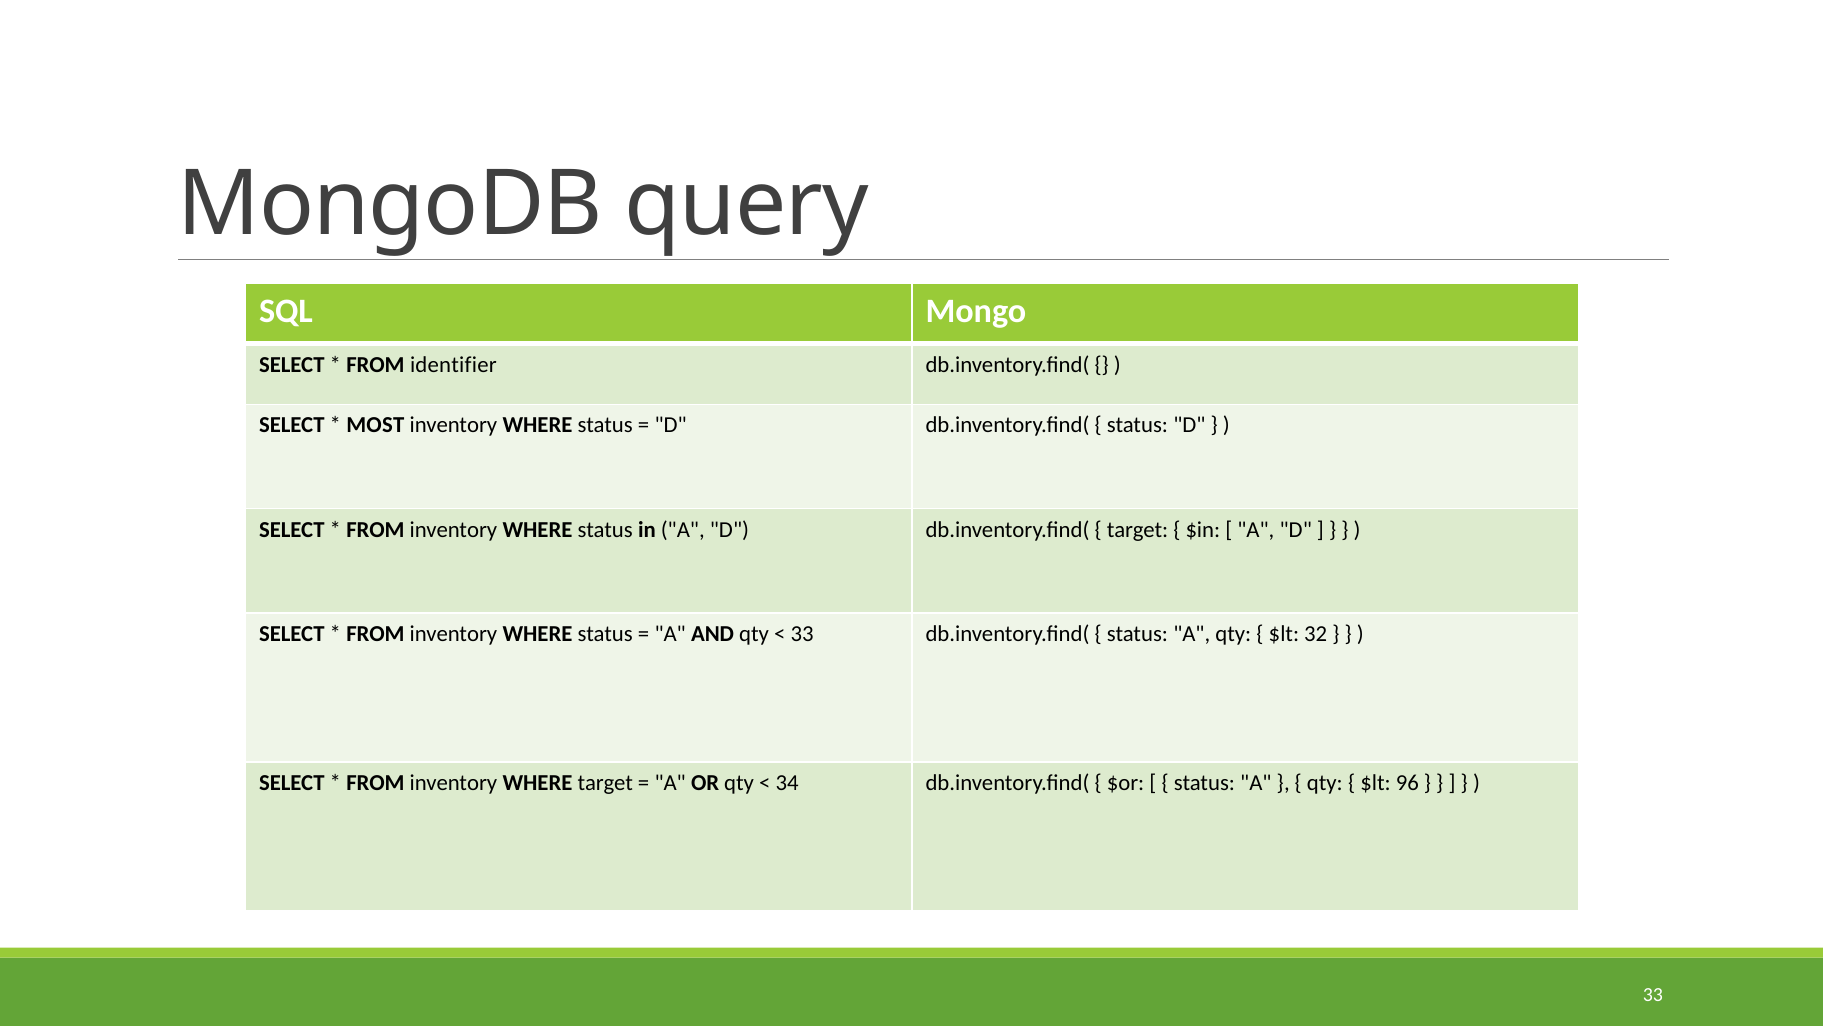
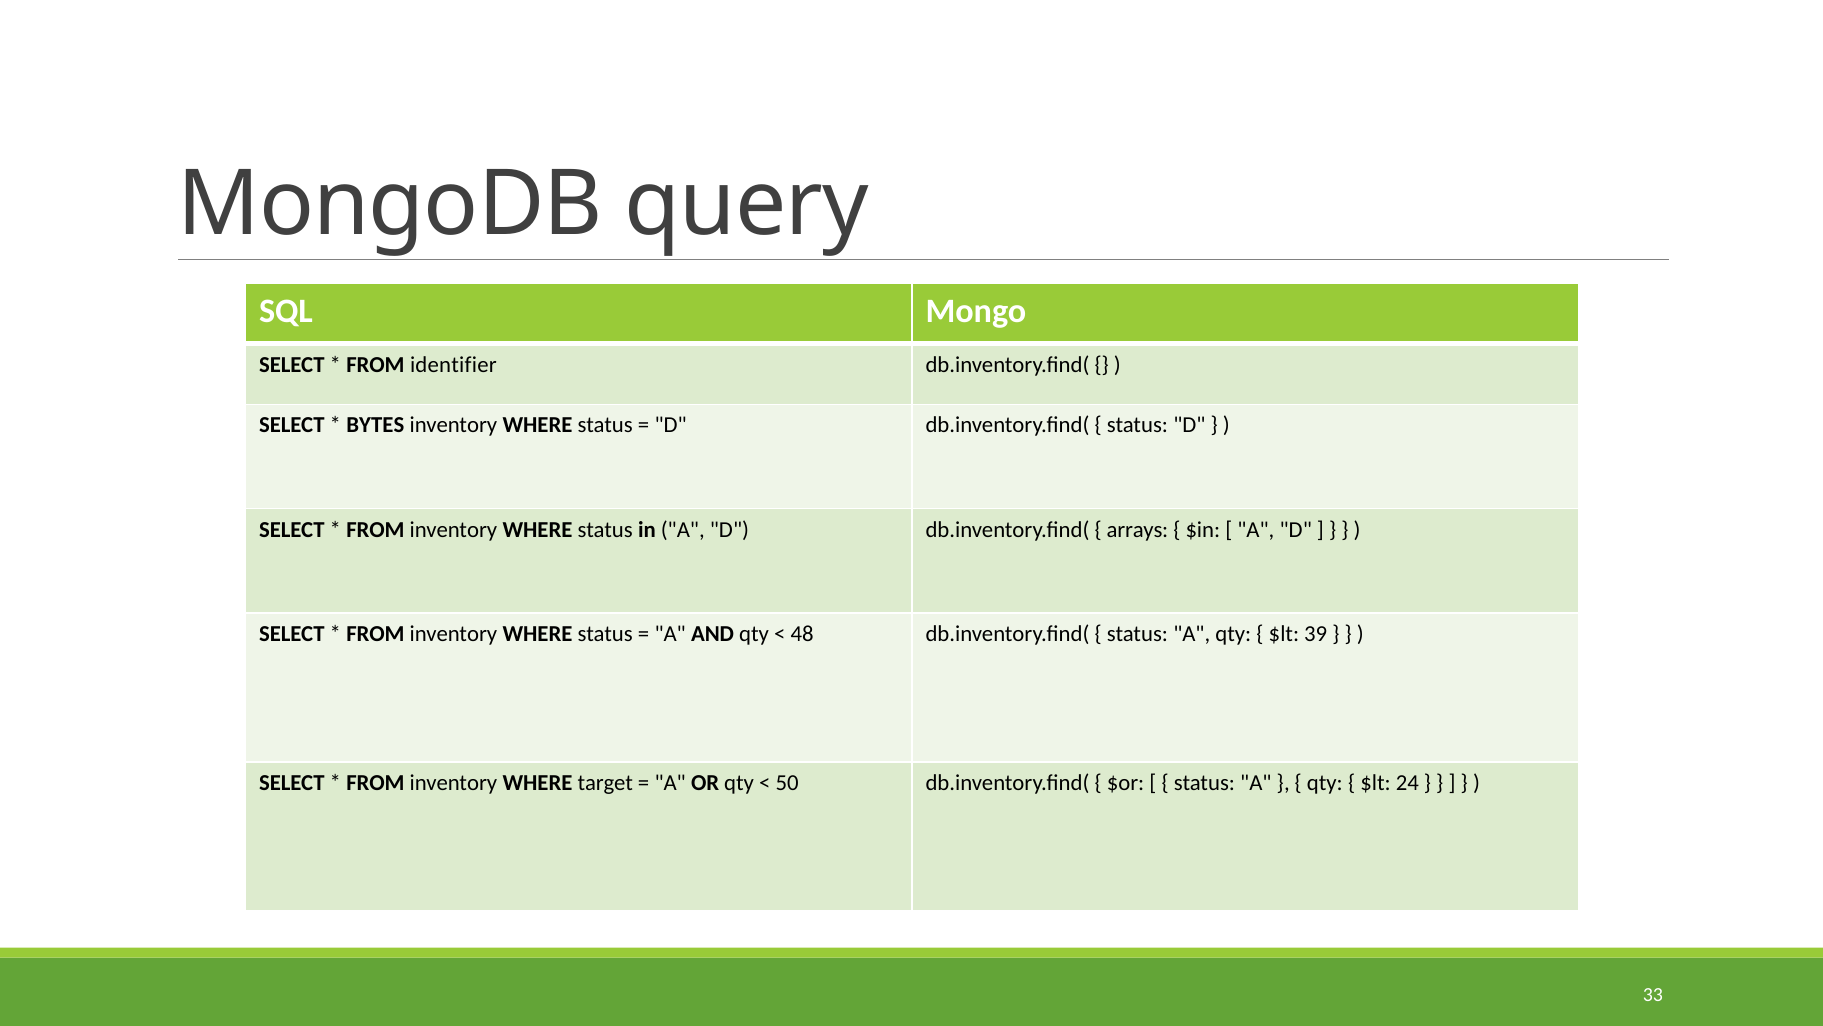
MOST: MOST -> BYTES
target at (1137, 529): target -> arrays
33 at (802, 634): 33 -> 48
32: 32 -> 39
34: 34 -> 50
96: 96 -> 24
